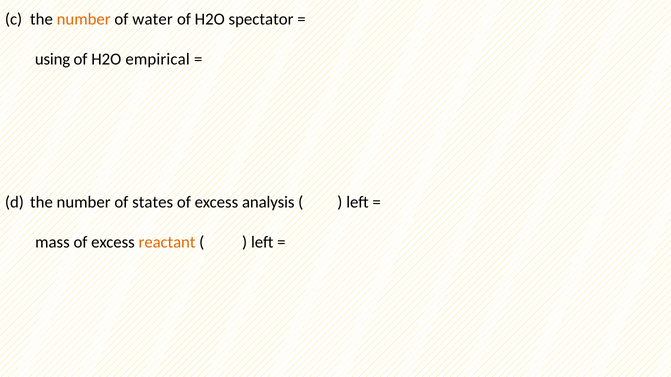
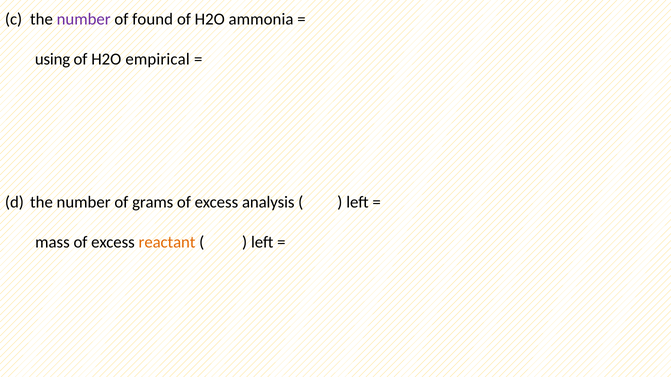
number at (84, 19) colour: orange -> purple
water: water -> found
spectator: spectator -> ammonia
states: states -> grams
